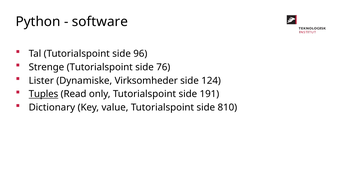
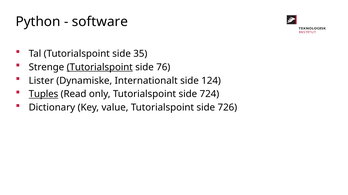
96: 96 -> 35
Tutorialspoint at (100, 67) underline: none -> present
Virksomheder: Virksomheder -> Internationalt
191: 191 -> 724
810: 810 -> 726
